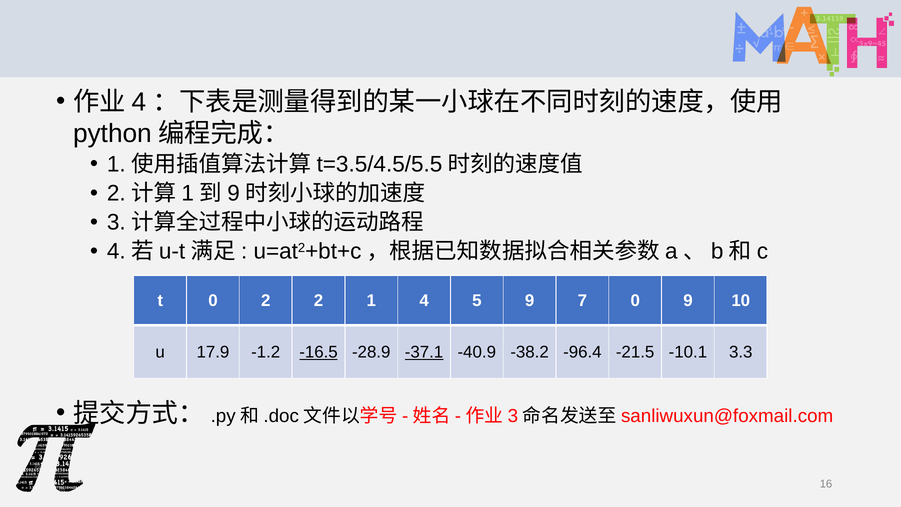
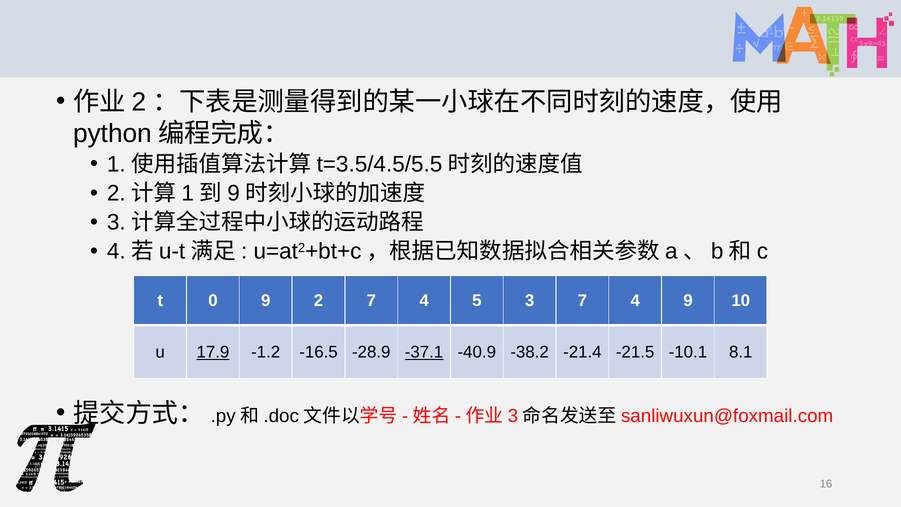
4 at (139, 102): 4 -> 2
0 2: 2 -> 9
2 1: 1 -> 7
5 9: 9 -> 3
0 at (635, 301): 0 -> 4
17.9 underline: none -> present
-16.5 underline: present -> none
-96.4: -96.4 -> -21.4
3.3: 3.3 -> 8.1
